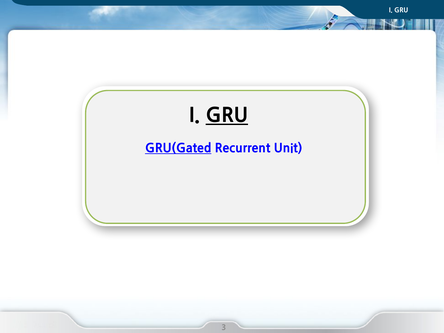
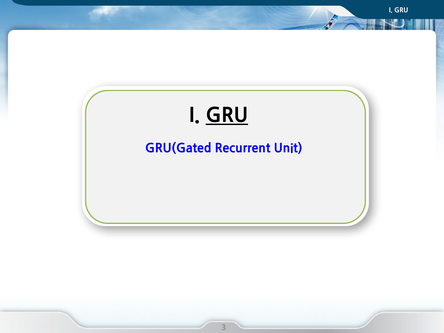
GRU(Gated underline: present -> none
